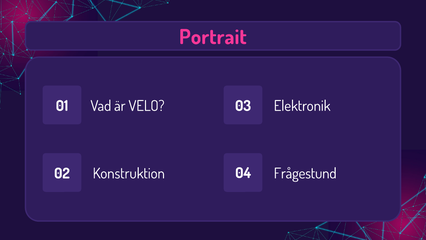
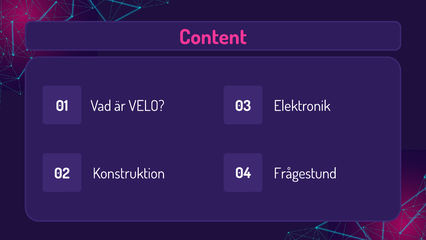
Portrait: Portrait -> Content
